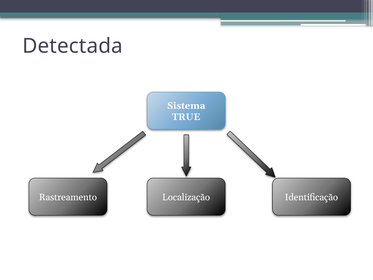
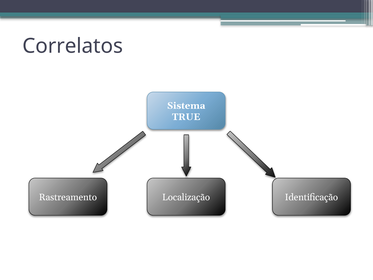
Detectada: Detectada -> Correlatos
